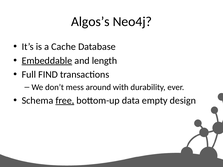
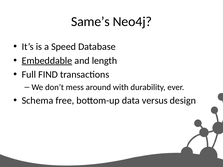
Algos’s: Algos’s -> Same’s
Cache: Cache -> Speed
free underline: present -> none
empty: empty -> versus
